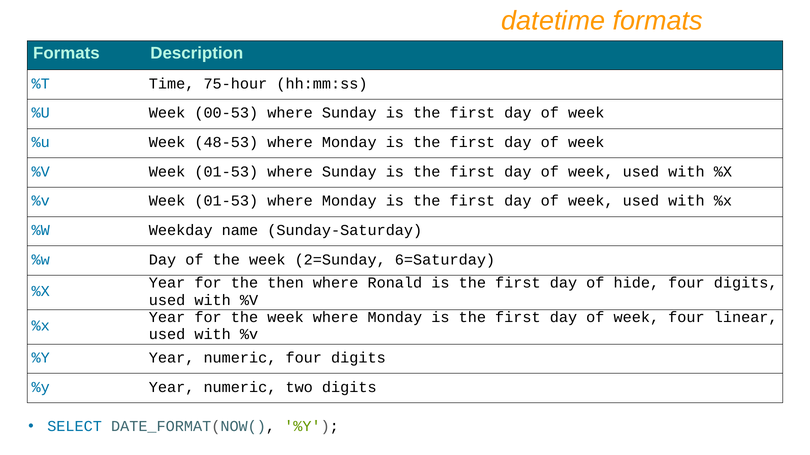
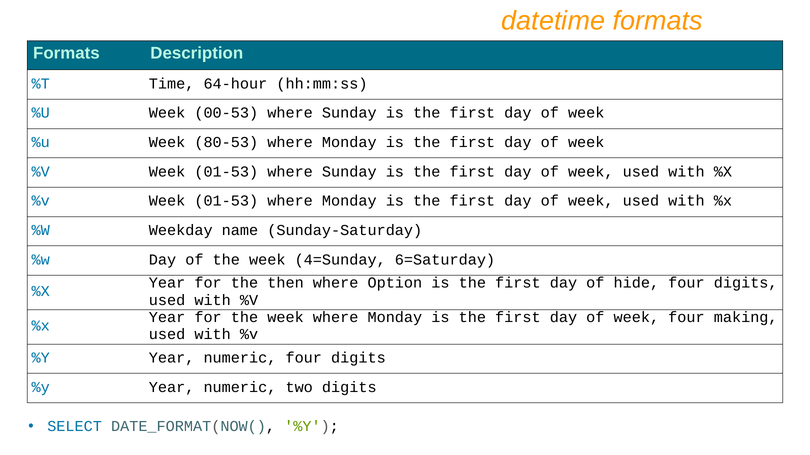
75-hour: 75-hour -> 64-hour
48-53: 48-53 -> 80-53
2=Sunday: 2=Sunday -> 4=Sunday
Ronald: Ronald -> Option
linear: linear -> making
